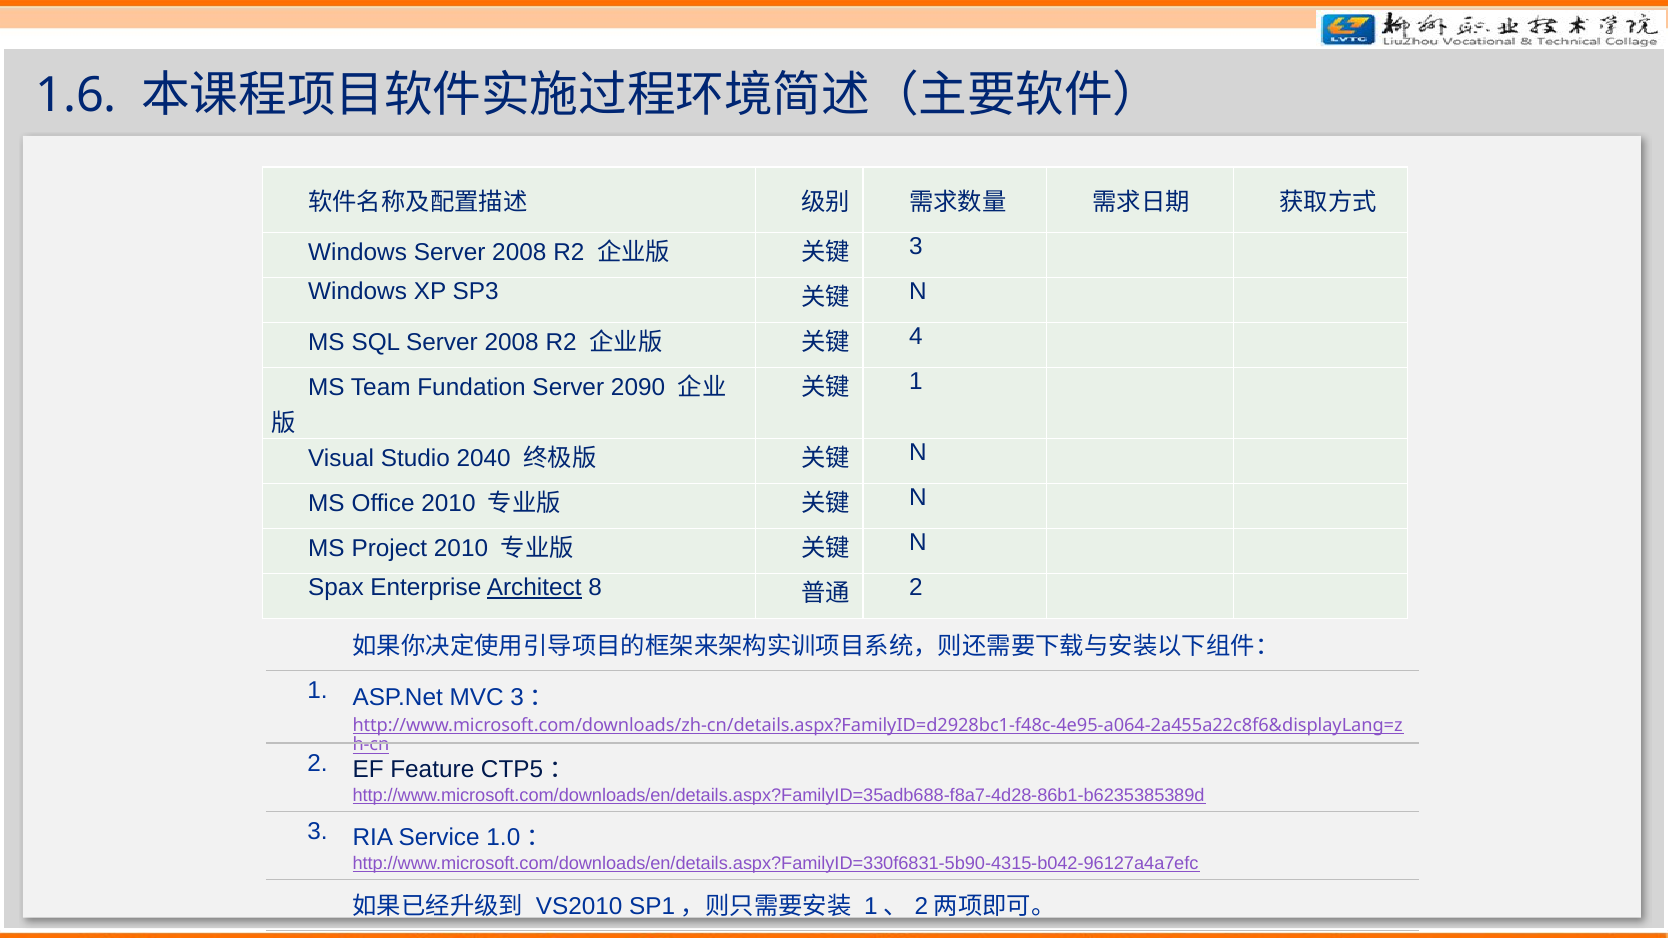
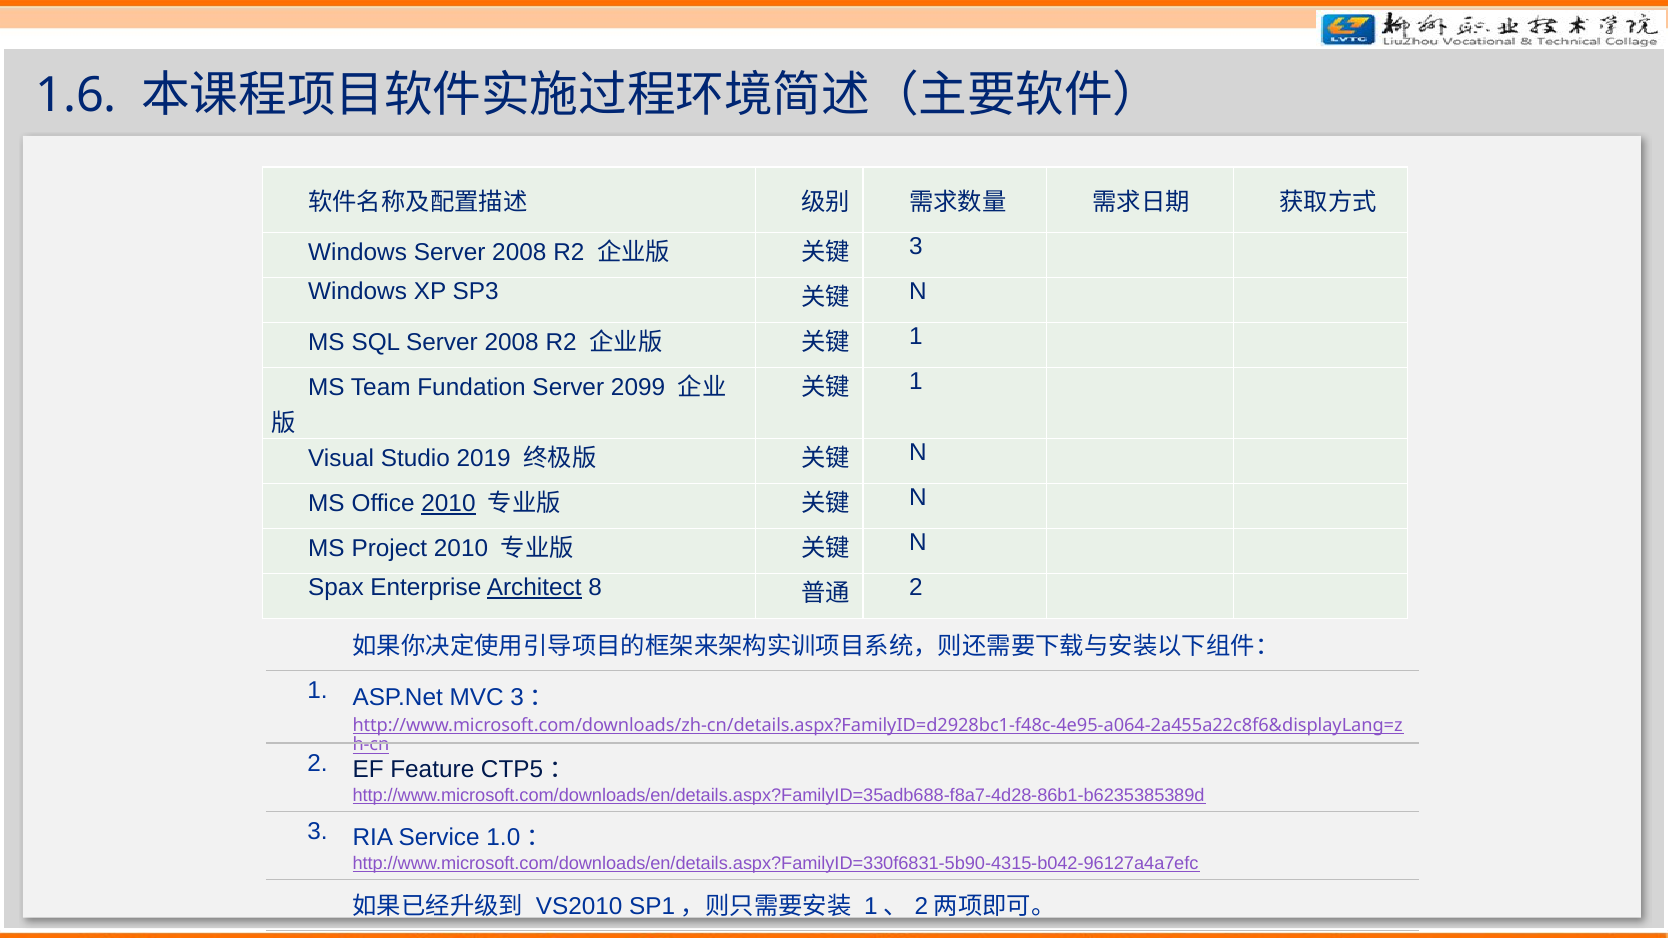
4 at (916, 337): 4 -> 1
2090: 2090 -> 2099
2040: 2040 -> 2019
2010 at (448, 504) underline: none -> present
